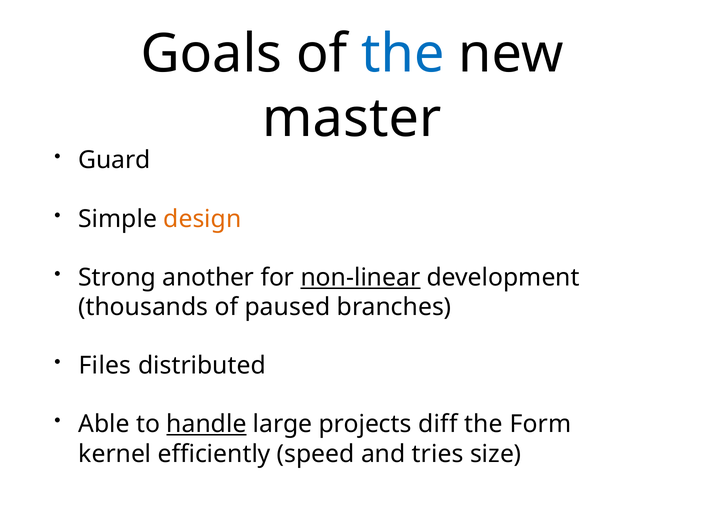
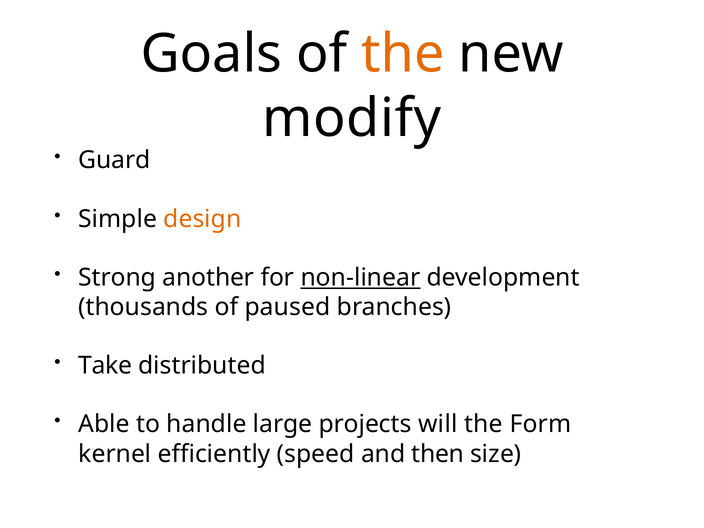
the at (403, 54) colour: blue -> orange
master: master -> modify
Files: Files -> Take
handle underline: present -> none
diff: diff -> will
tries: tries -> then
